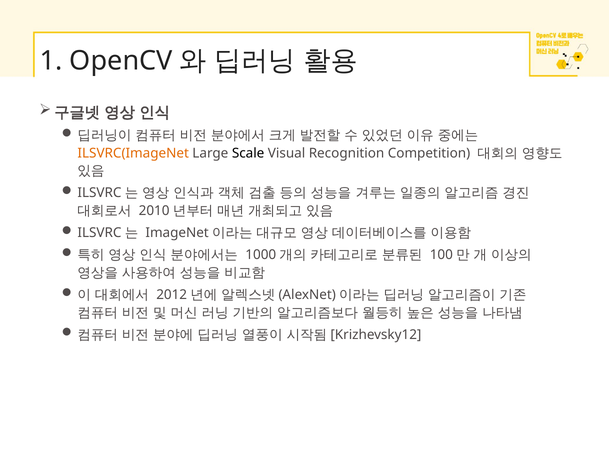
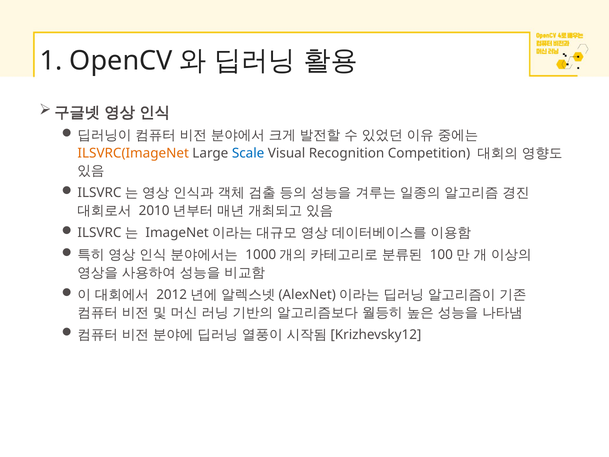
Scale colour: black -> blue
